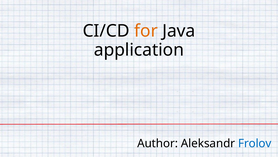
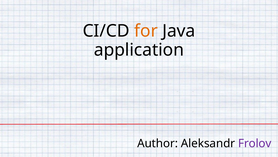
Frolov colour: blue -> purple
